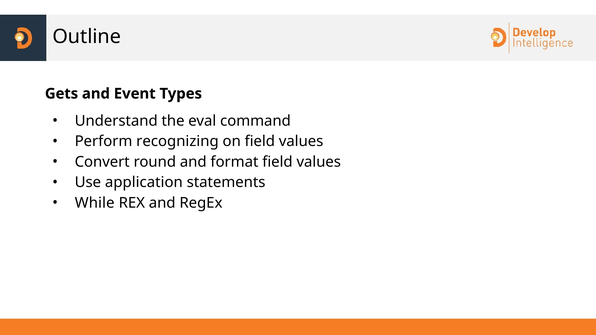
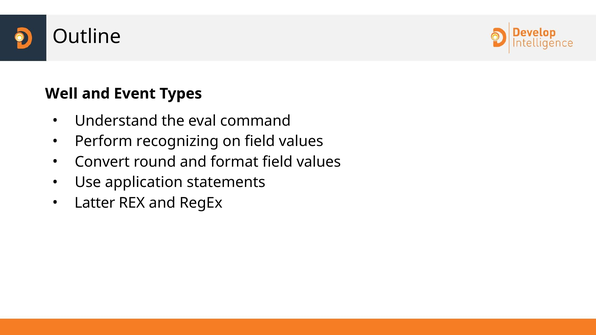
Gets: Gets -> Well
While: While -> Latter
